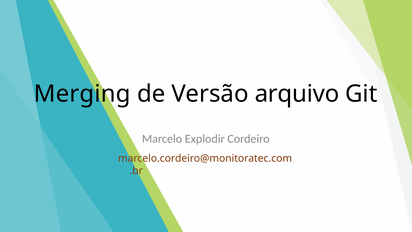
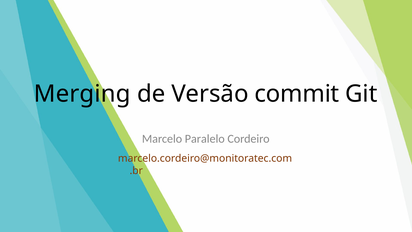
arquivo: arquivo -> commit
Explodir: Explodir -> Paralelo
